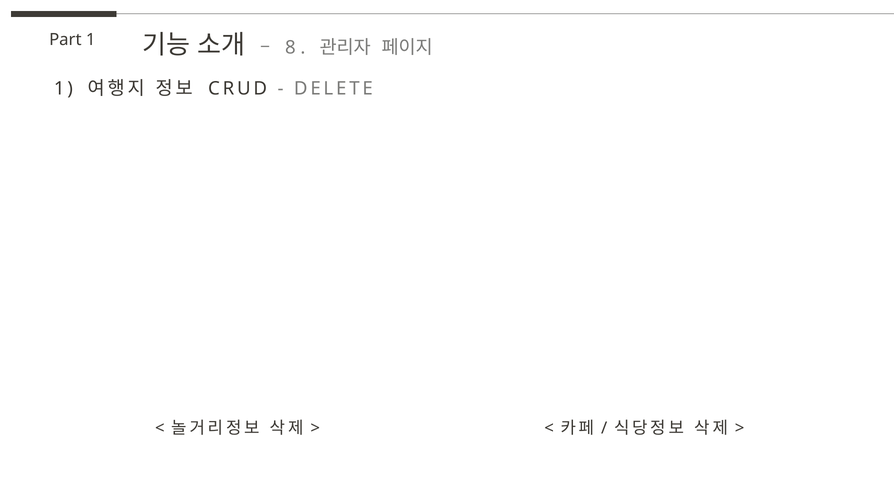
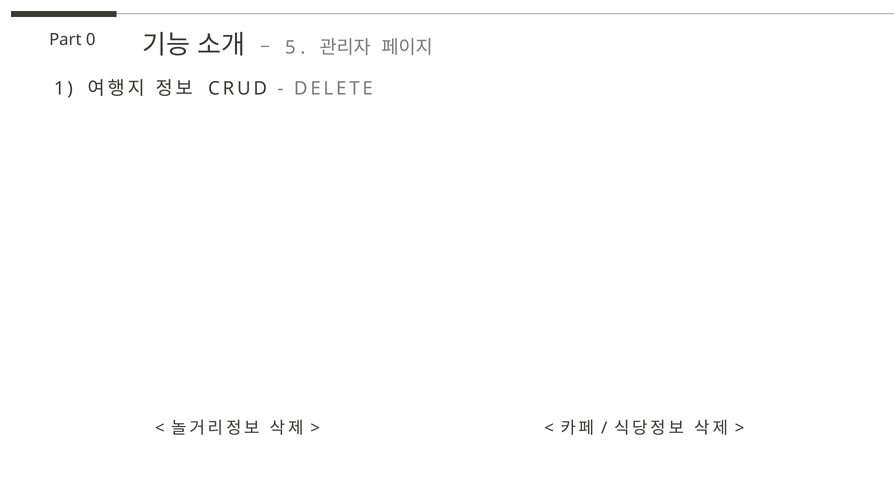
8: 8 -> 5
Part 1: 1 -> 0
